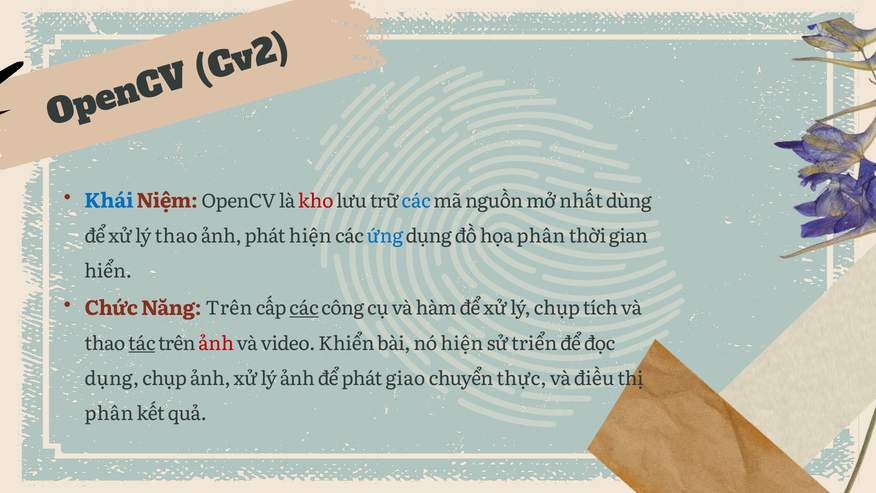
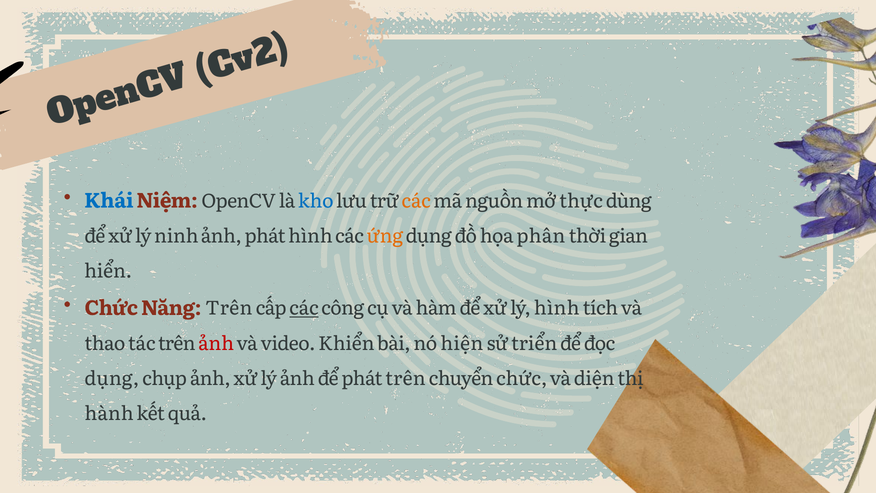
kho colour: red -> blue
các at (416, 201) colour: blue -> orange
nhất: nhất -> thực
lý thao: thao -> ninh
phát hiện: hiện -> hình
ứng colour: blue -> orange
lý chụp: chụp -> hình
tác underline: present -> none
phát giao: giao -> trên
chuyển thực: thực -> chức
điều: điều -> diện
phân at (109, 414): phân -> hành
